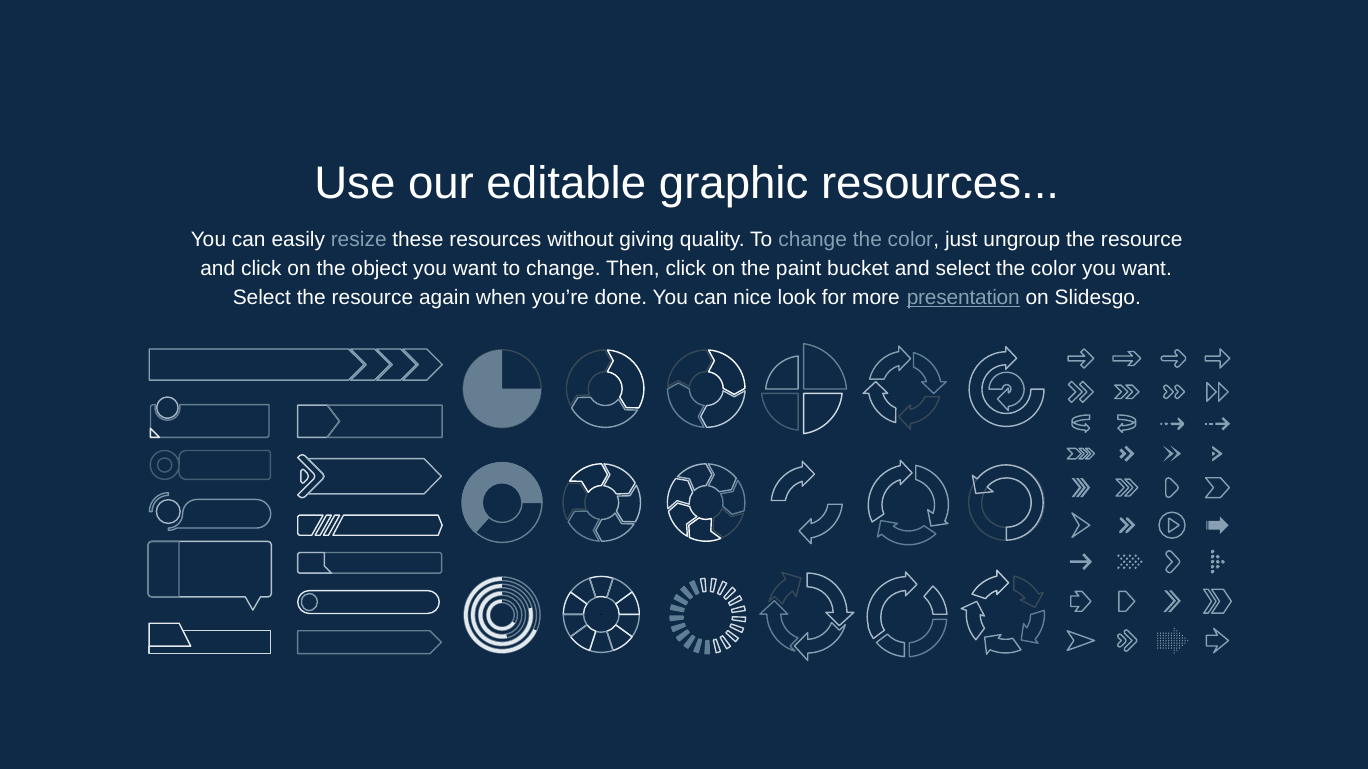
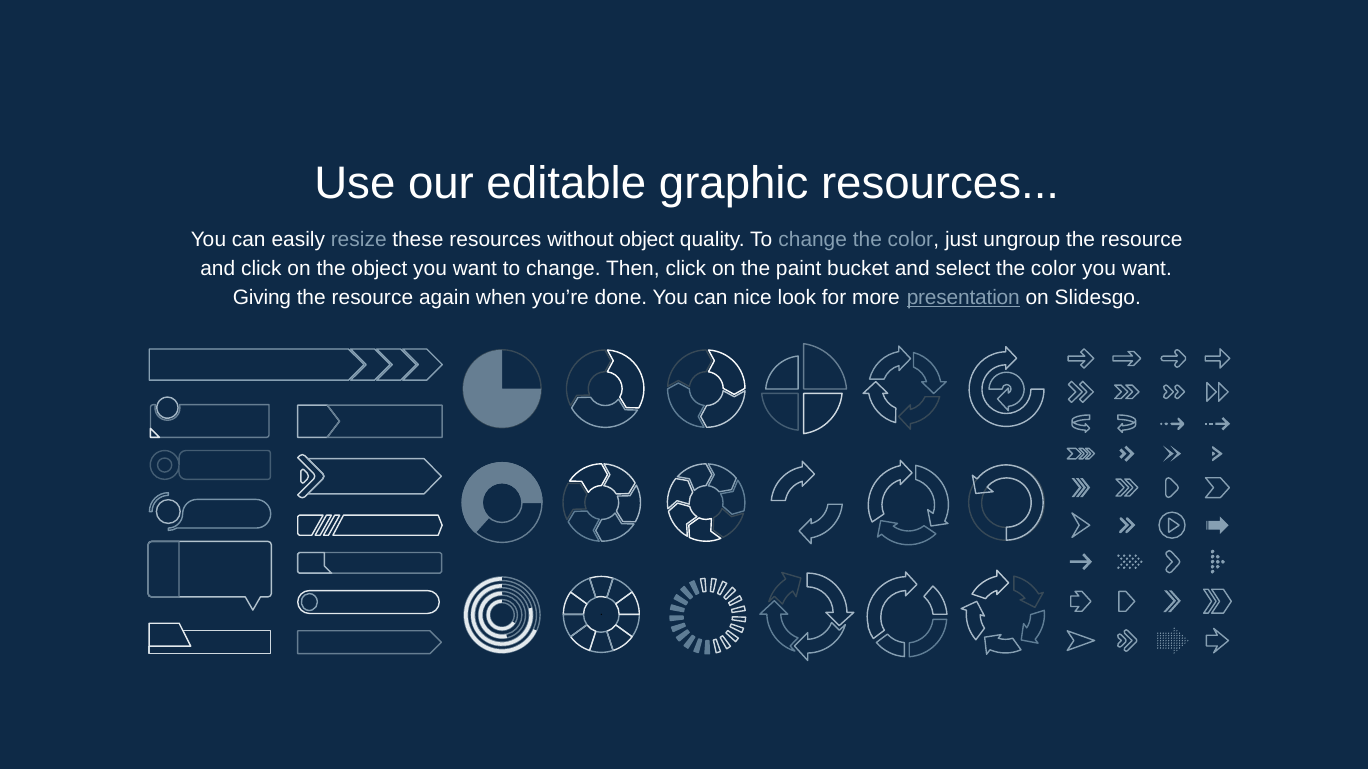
without giving: giving -> object
Select at (262, 298): Select -> Giving
